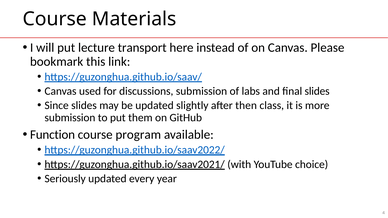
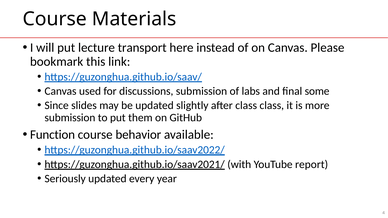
final slides: slides -> some
after then: then -> class
program: program -> behavior
choice: choice -> report
